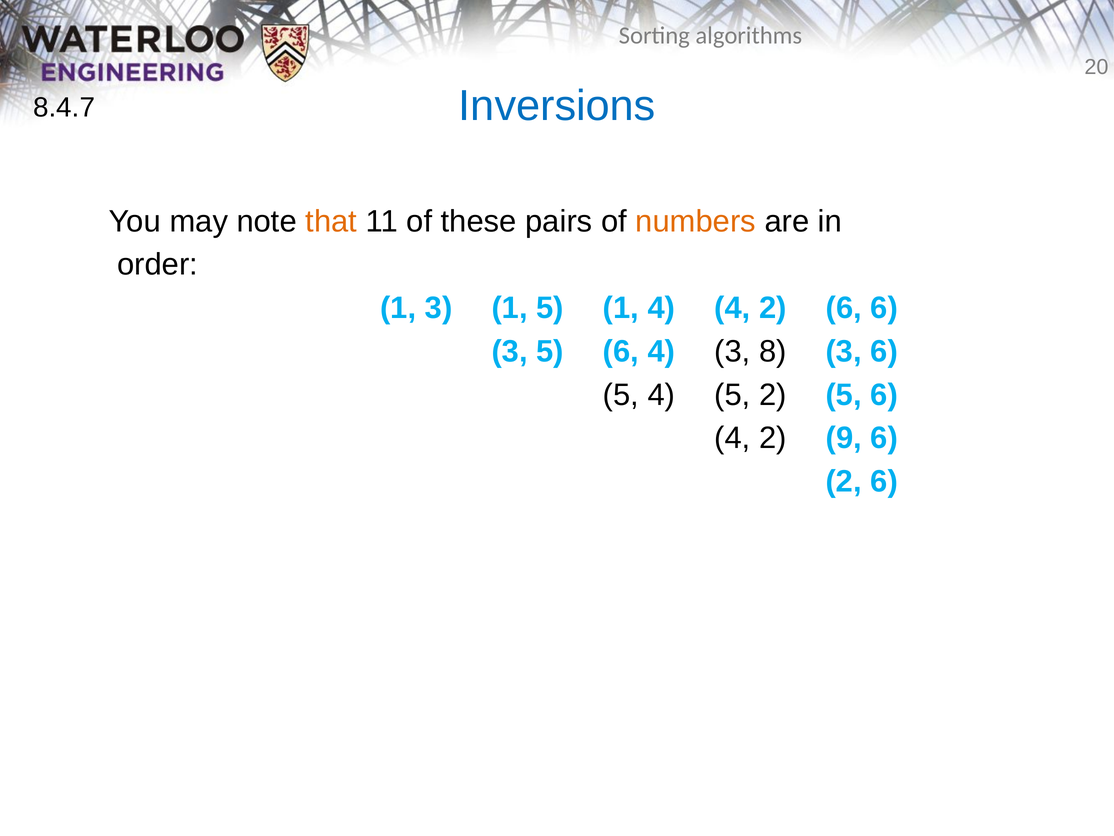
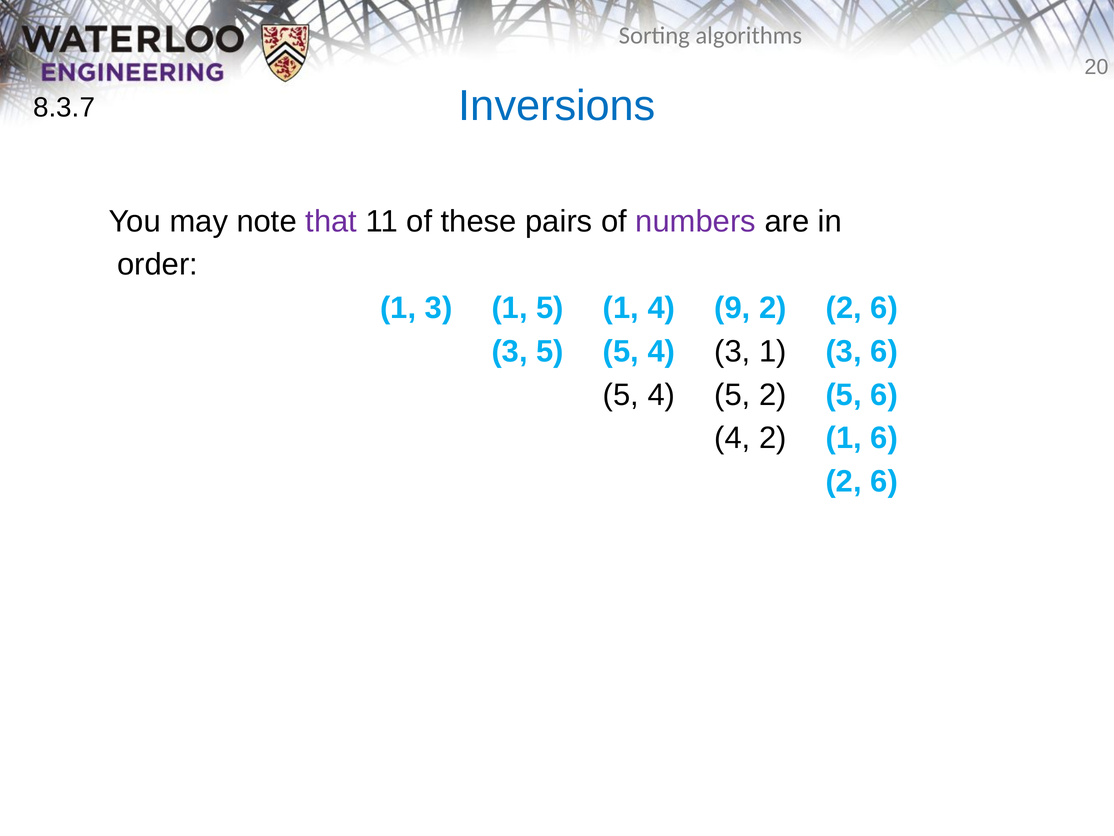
8.4.7: 8.4.7 -> 8.3.7
that colour: orange -> purple
numbers colour: orange -> purple
4 4: 4 -> 9
6 at (844, 308): 6 -> 2
3 5 6: 6 -> 5
4 3 8: 8 -> 1
2 9: 9 -> 1
